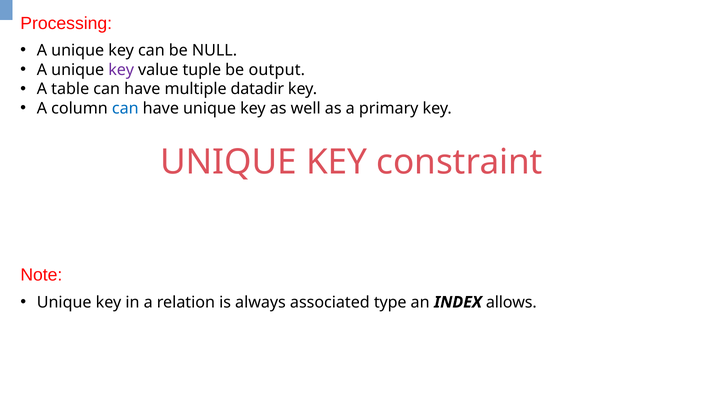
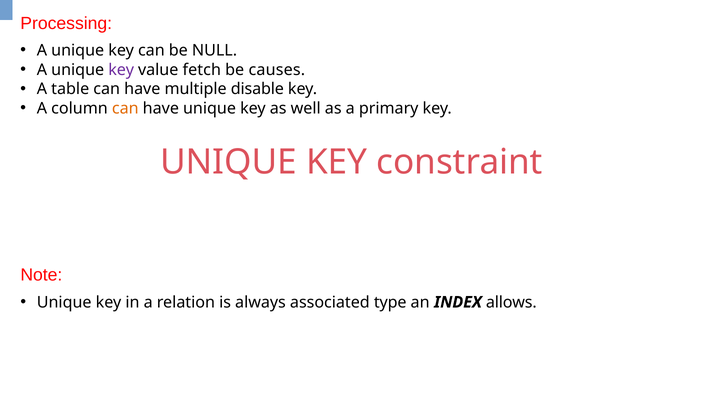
tuple: tuple -> fetch
output: output -> causes
datadir: datadir -> disable
can at (125, 108) colour: blue -> orange
